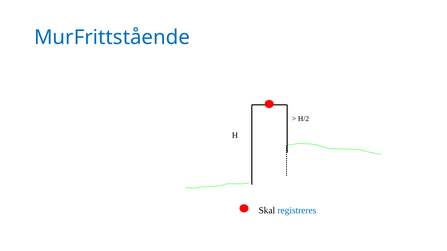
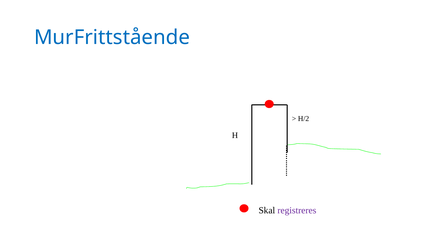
registreres colour: blue -> purple
